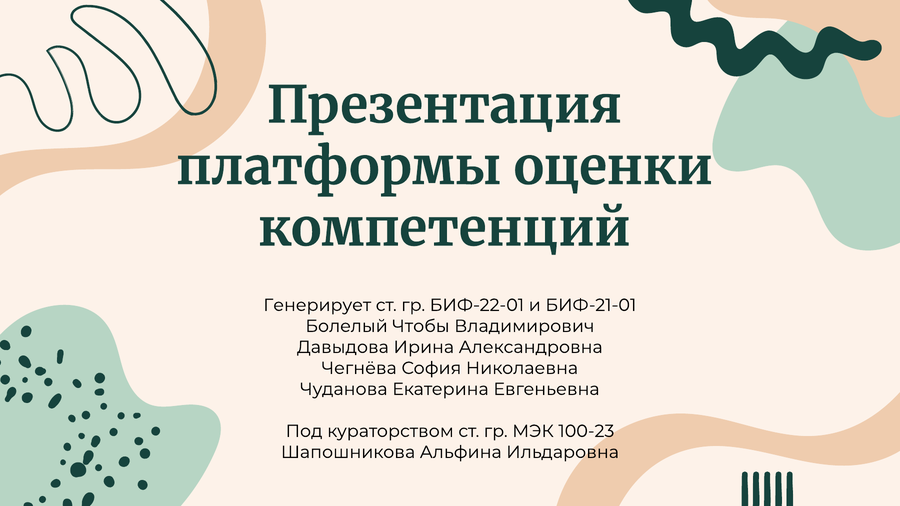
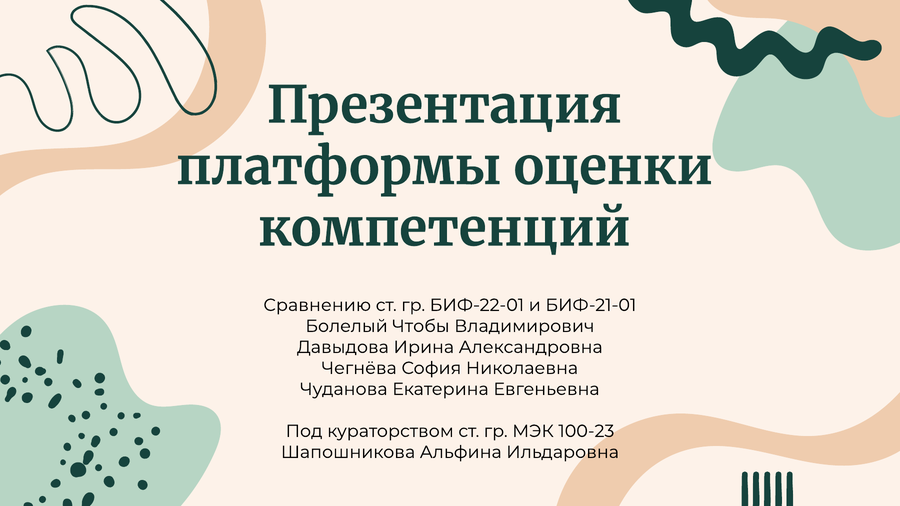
Генерирует: Генерирует -> Сравнению
